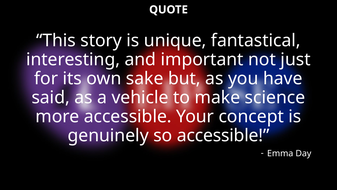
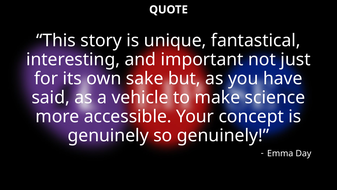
so accessible: accessible -> genuinely
